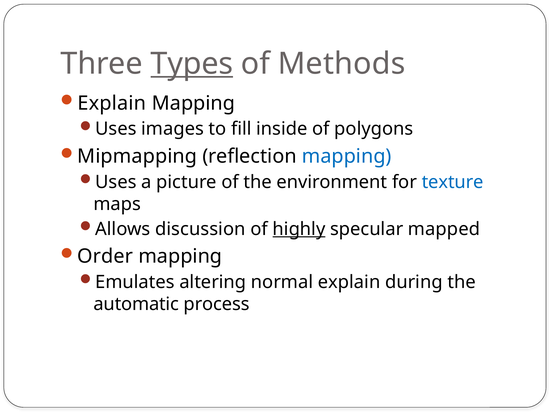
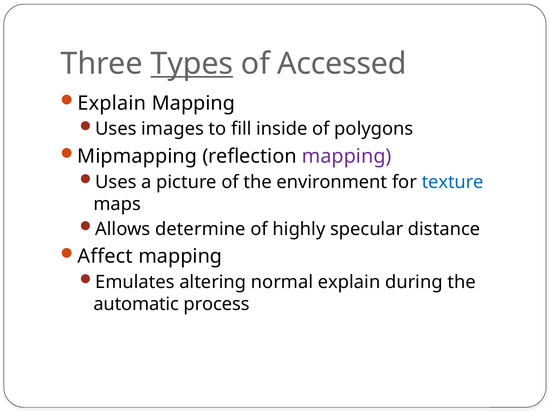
Methods: Methods -> Accessed
mapping at (347, 156) colour: blue -> purple
discussion: discussion -> determine
highly underline: present -> none
mapped: mapped -> distance
Order: Order -> Affect
